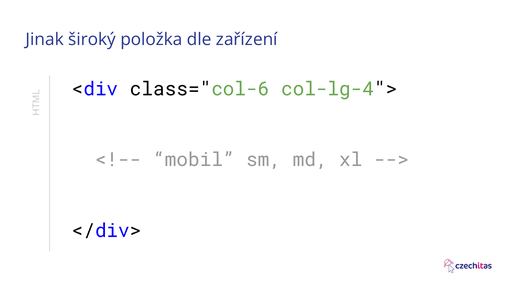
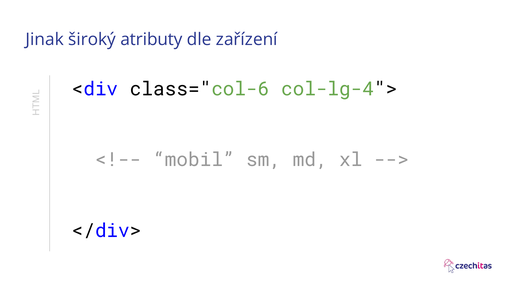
položka: položka -> atributy
